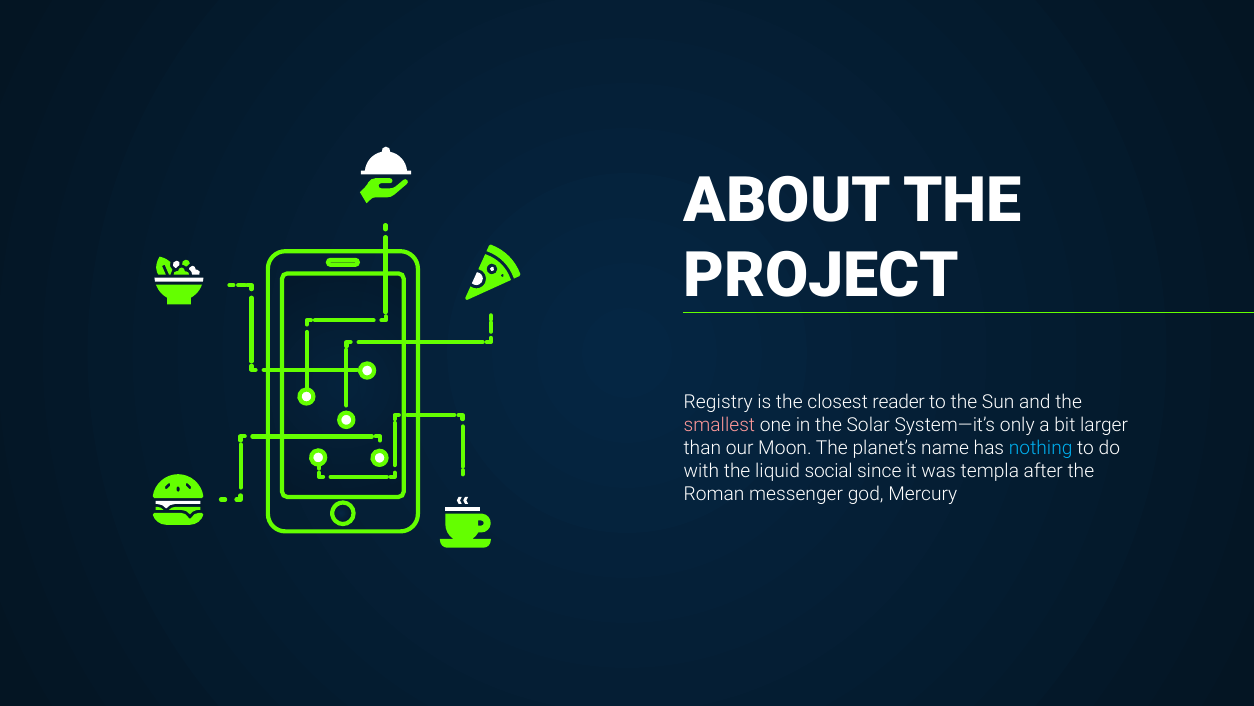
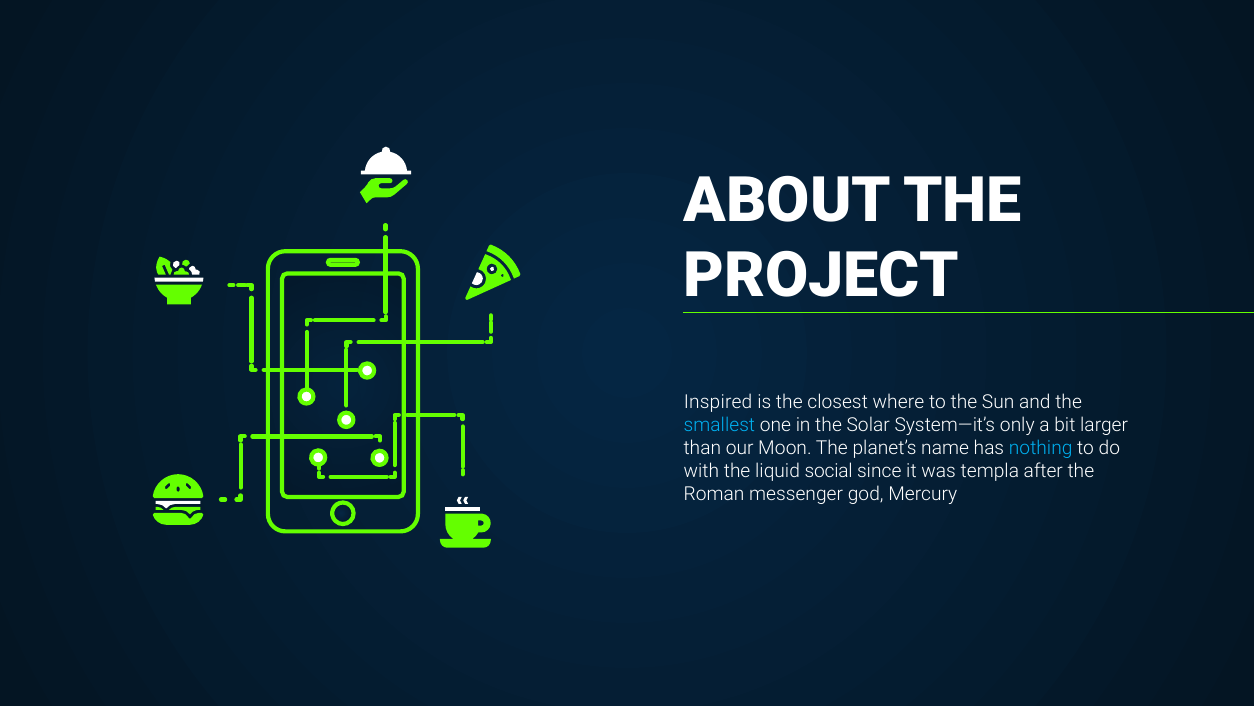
Registry: Registry -> Inspired
reader: reader -> where
smallest colour: pink -> light blue
